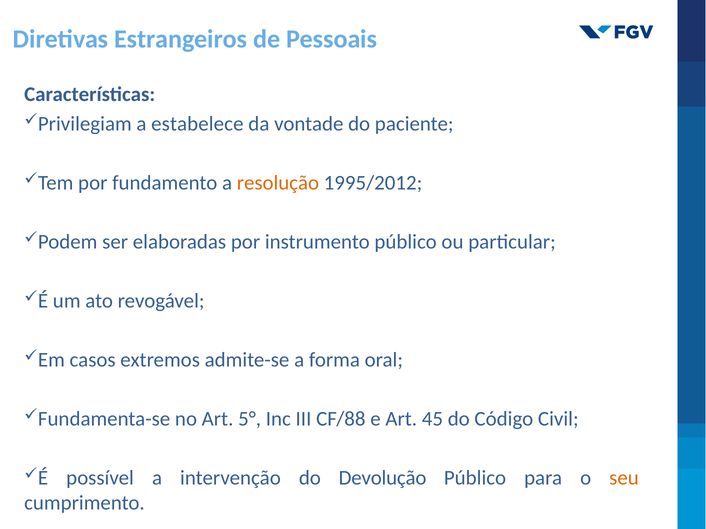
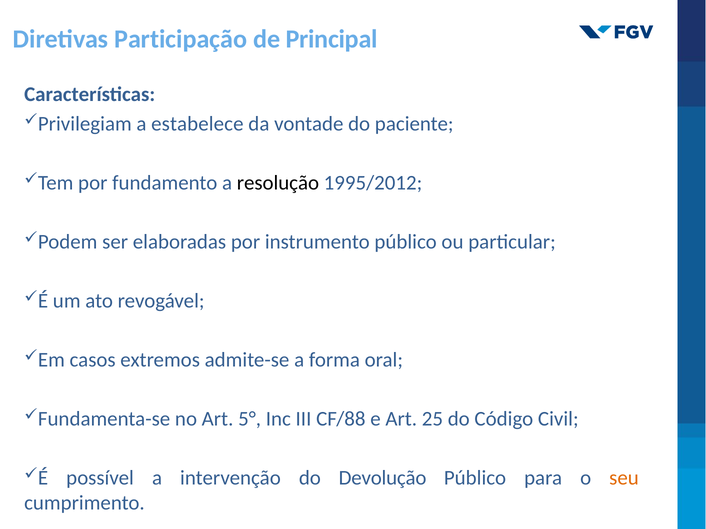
Estrangeiros: Estrangeiros -> Participação
Pessoais: Pessoais -> Principal
resolução colour: orange -> black
45: 45 -> 25
